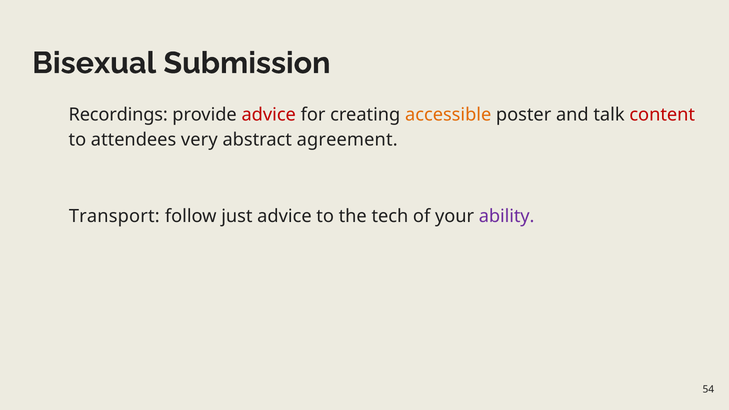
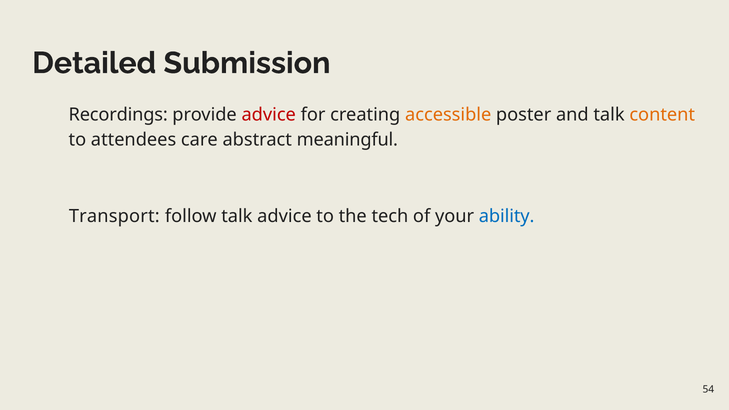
Bisexual: Bisexual -> Detailed
content colour: red -> orange
very: very -> care
agreement: agreement -> meaningful
follow just: just -> talk
ability colour: purple -> blue
